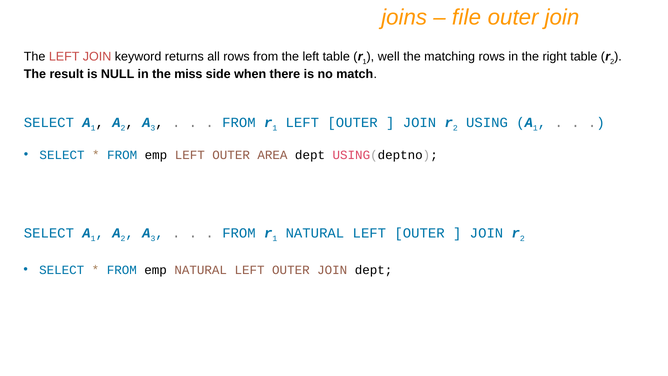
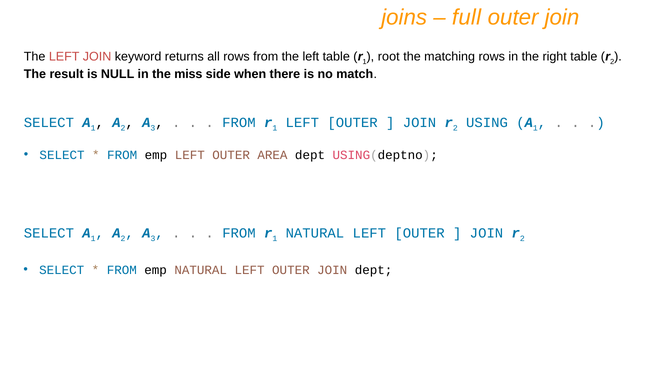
file: file -> full
well: well -> root
